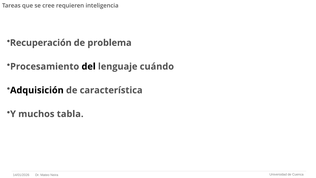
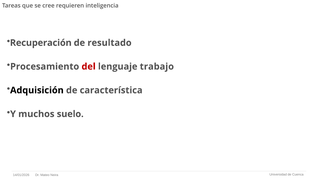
problema: problema -> resultado
del colour: black -> red
cuándo: cuándo -> trabajo
tabla: tabla -> suelo
